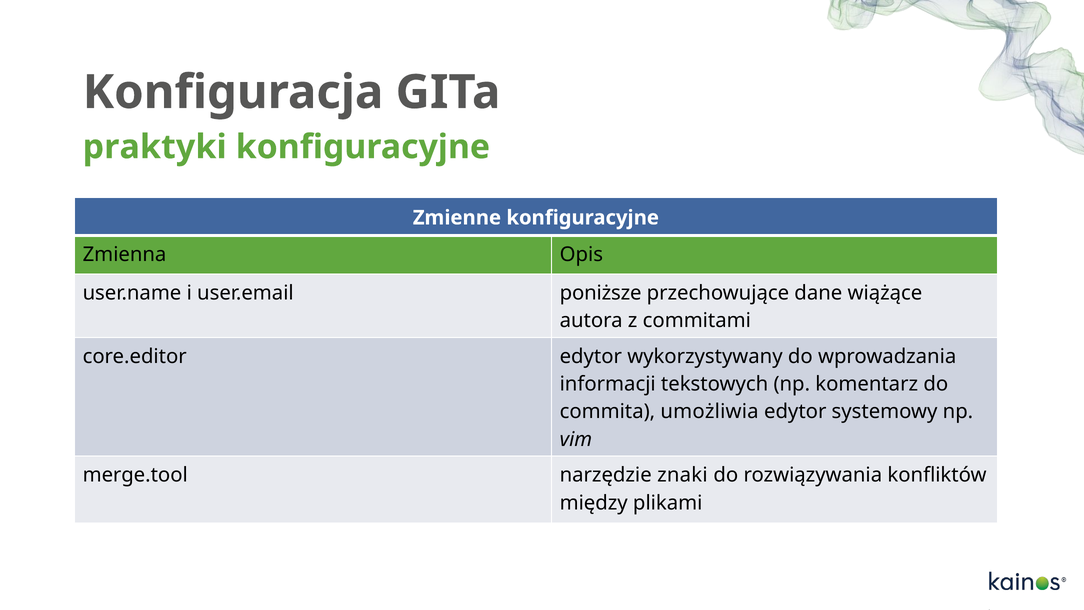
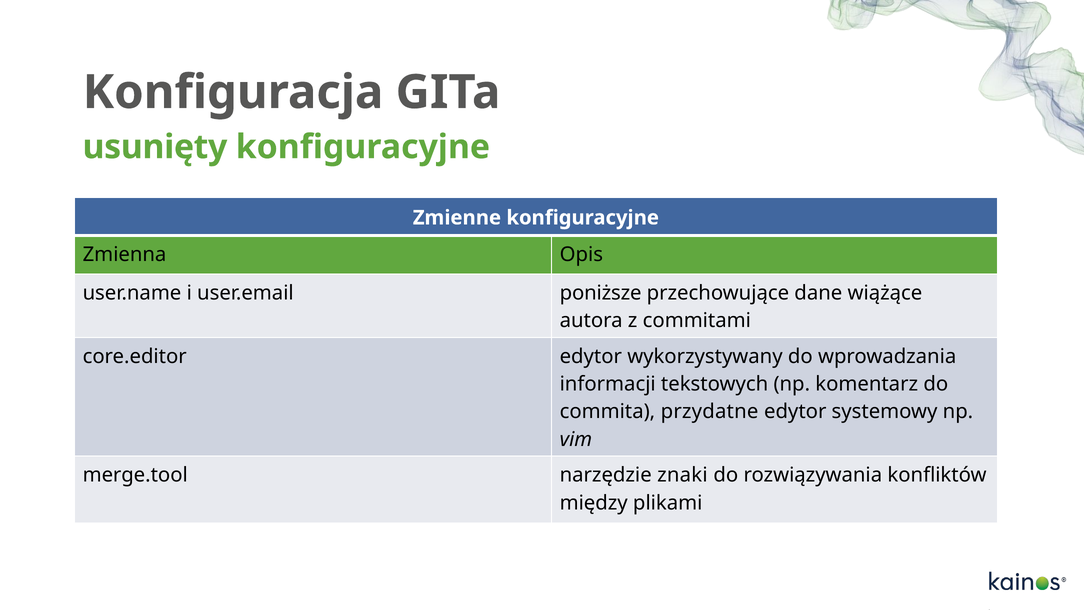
praktyki: praktyki -> usunięty
umożliwia: umożliwia -> przydatne
